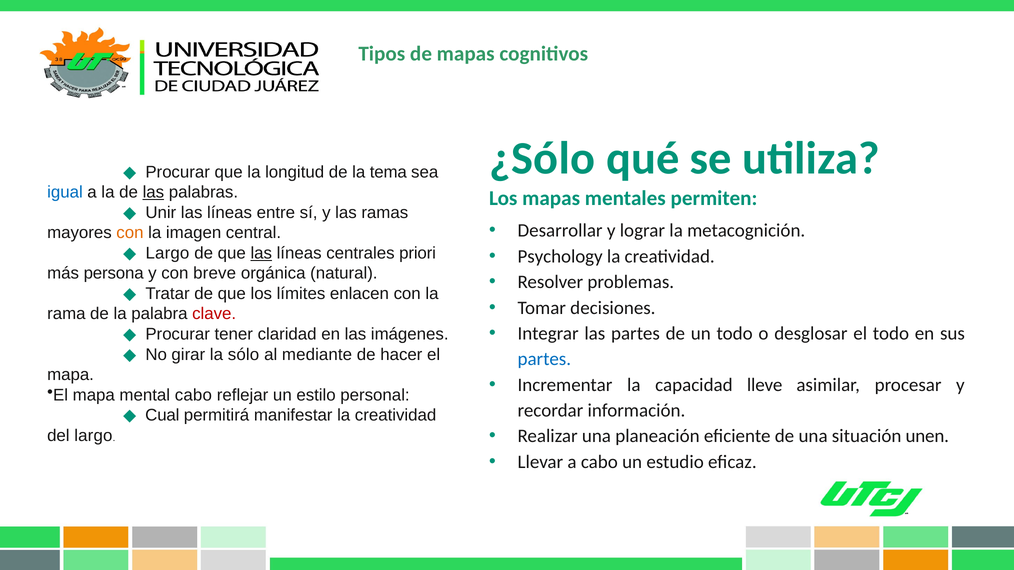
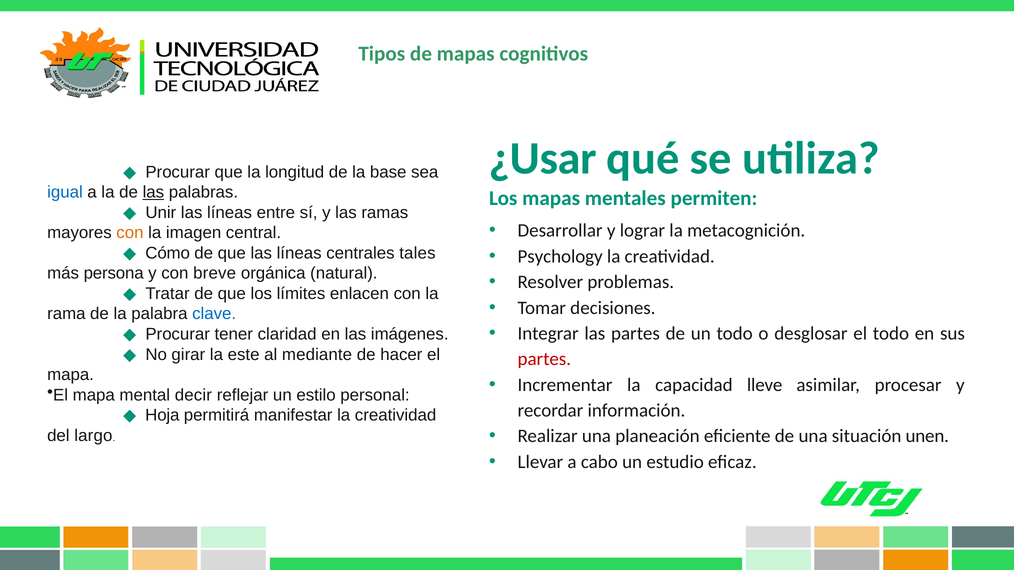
¿Sólo: ¿Sólo -> ¿Usar
tema: tema -> base
Largo at (167, 253): Largo -> Cómo
las at (261, 253) underline: present -> none
priori: priori -> tales
clave colour: red -> blue
sólo: sólo -> este
partes at (544, 359) colour: blue -> red
mental cabo: cabo -> decir
Cual: Cual -> Hoja
